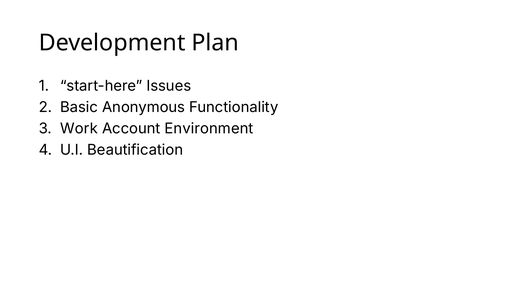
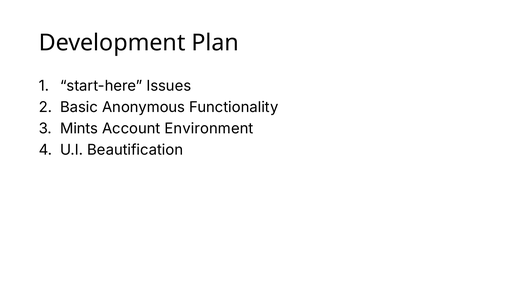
Work: Work -> Mints
